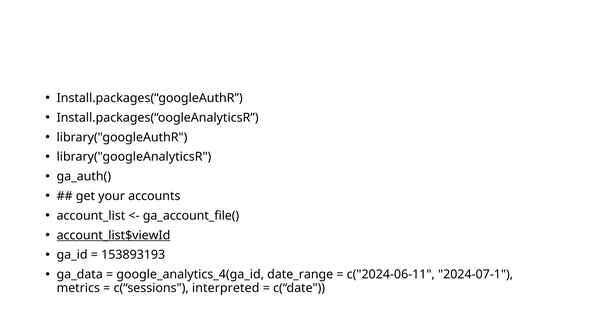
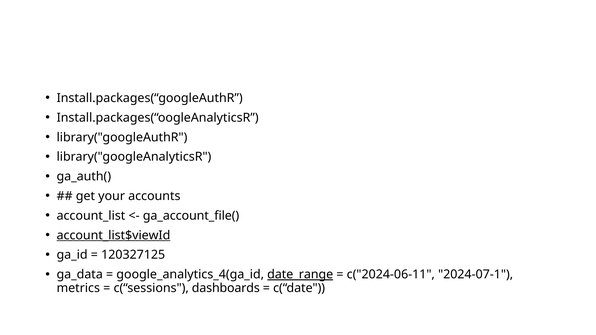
153893193: 153893193 -> 120327125
date_range underline: none -> present
interpreted: interpreted -> dashboards
